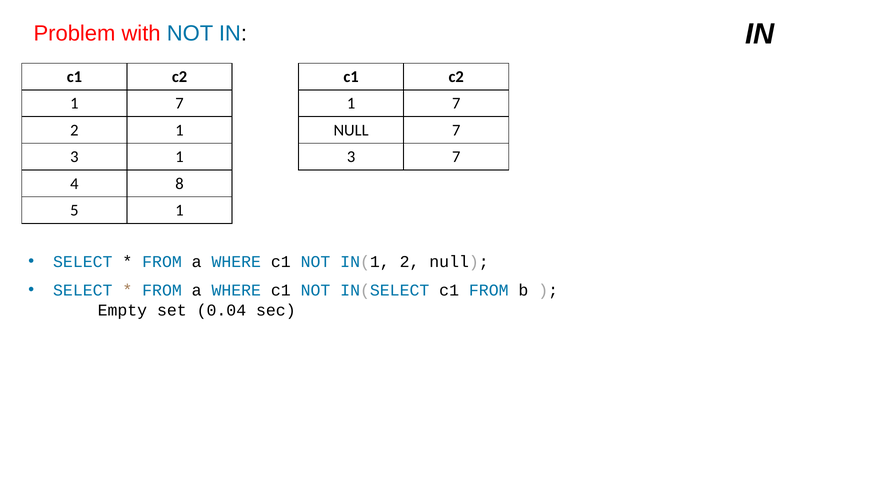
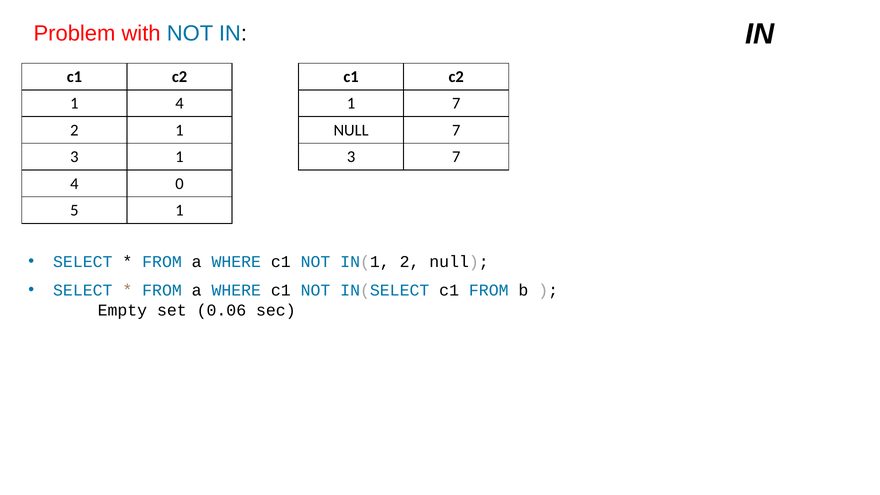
7 at (180, 103): 7 -> 4
8: 8 -> 0
0.04: 0.04 -> 0.06
